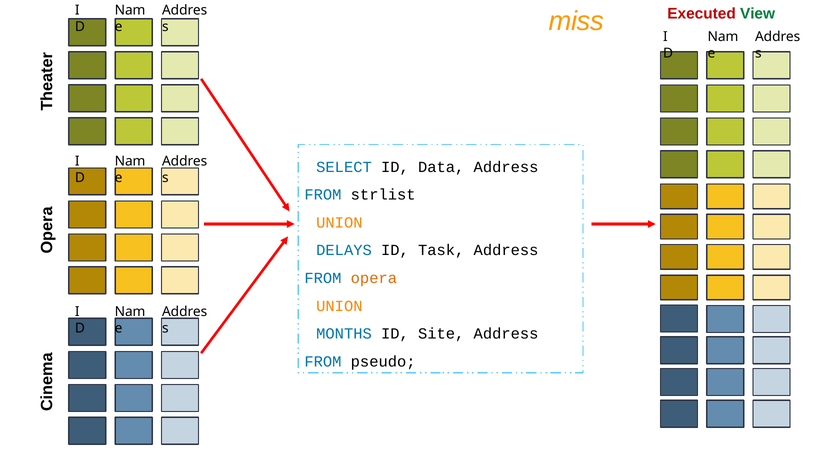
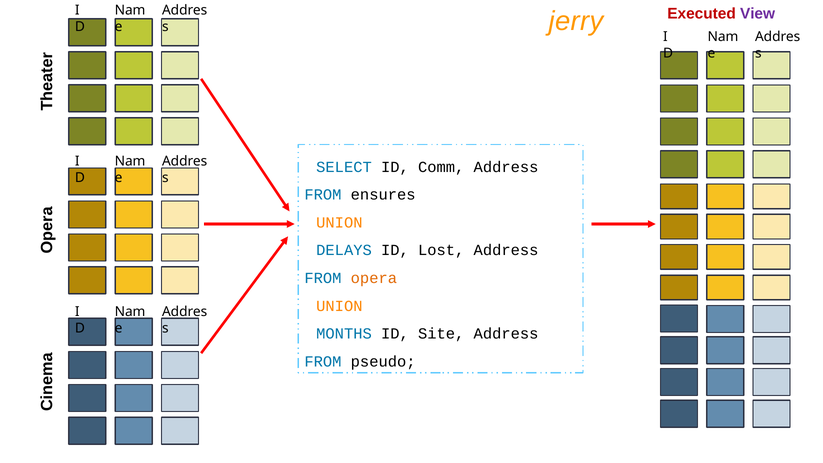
View colour: green -> purple
miss: miss -> jerry
Data: Data -> Comm
strlist: strlist -> ensures
Task: Task -> Lost
